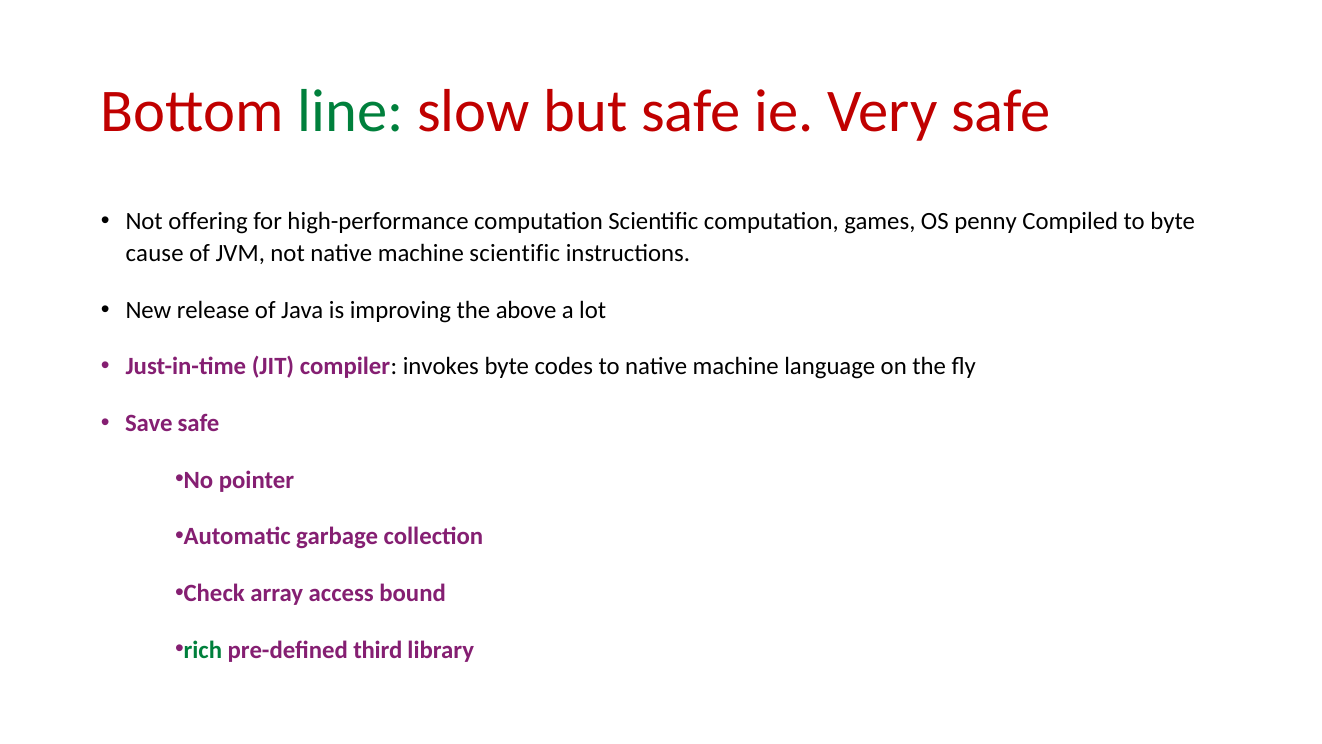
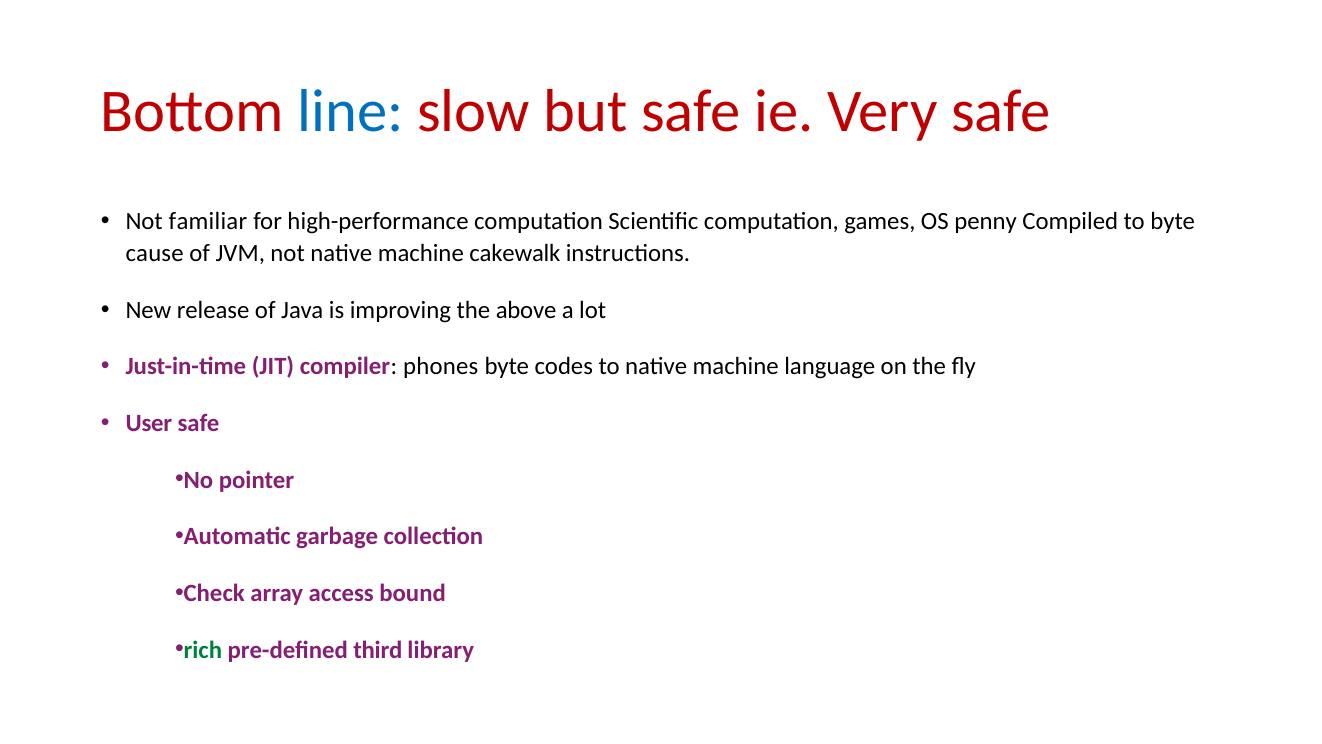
line colour: green -> blue
offering: offering -> familiar
machine scientific: scientific -> cakewalk
invokes: invokes -> phones
Save: Save -> User
